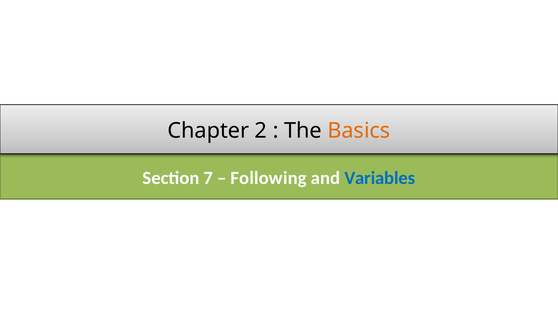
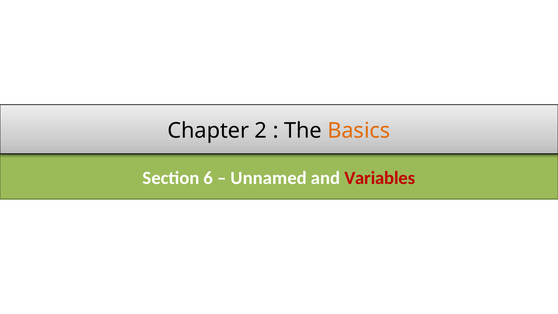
7: 7 -> 6
Following: Following -> Unnamed
Variables colour: blue -> red
